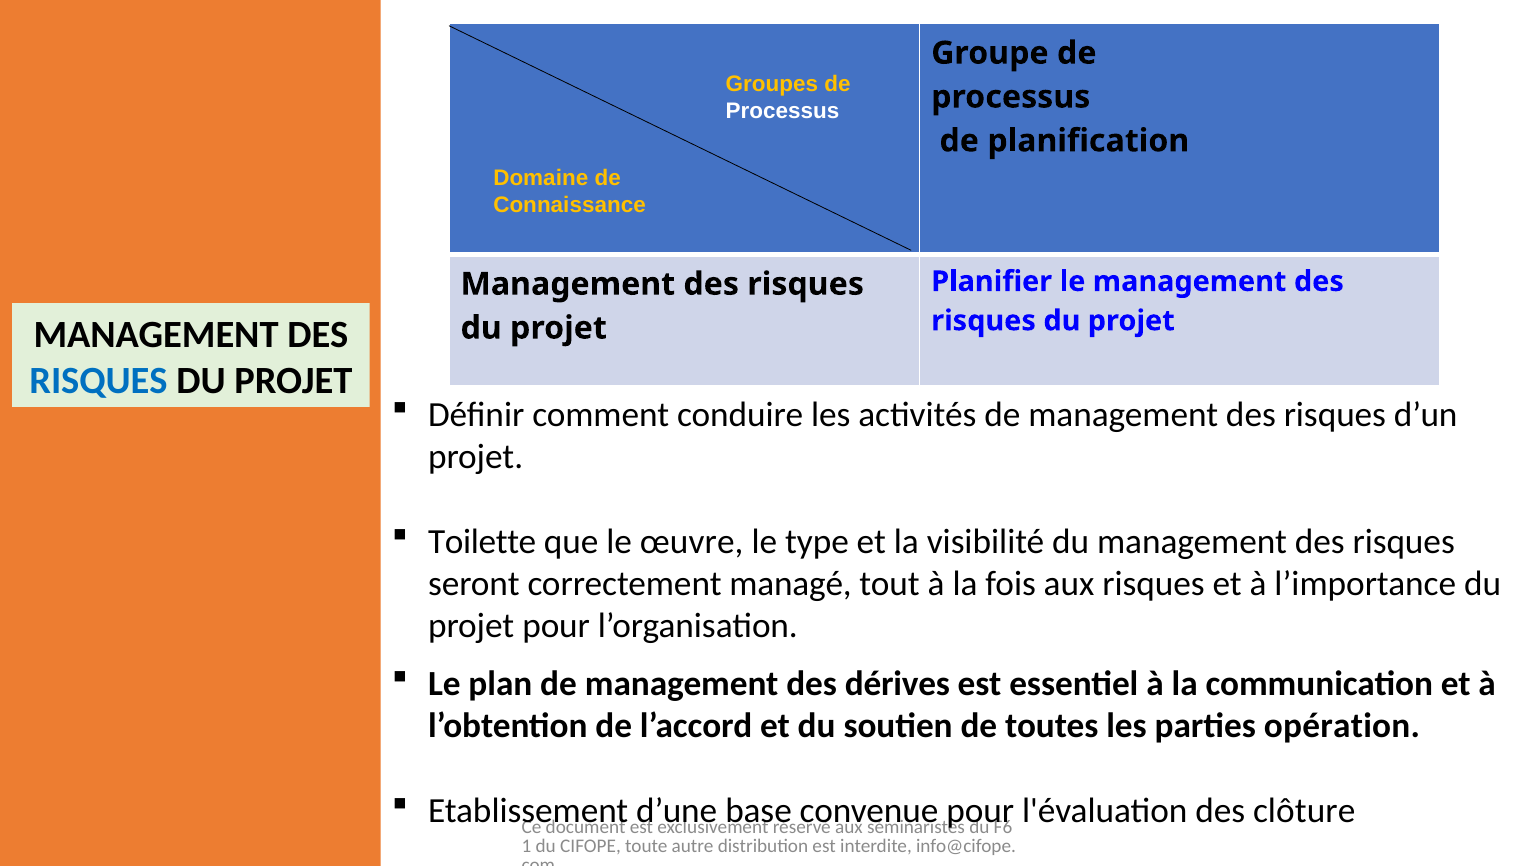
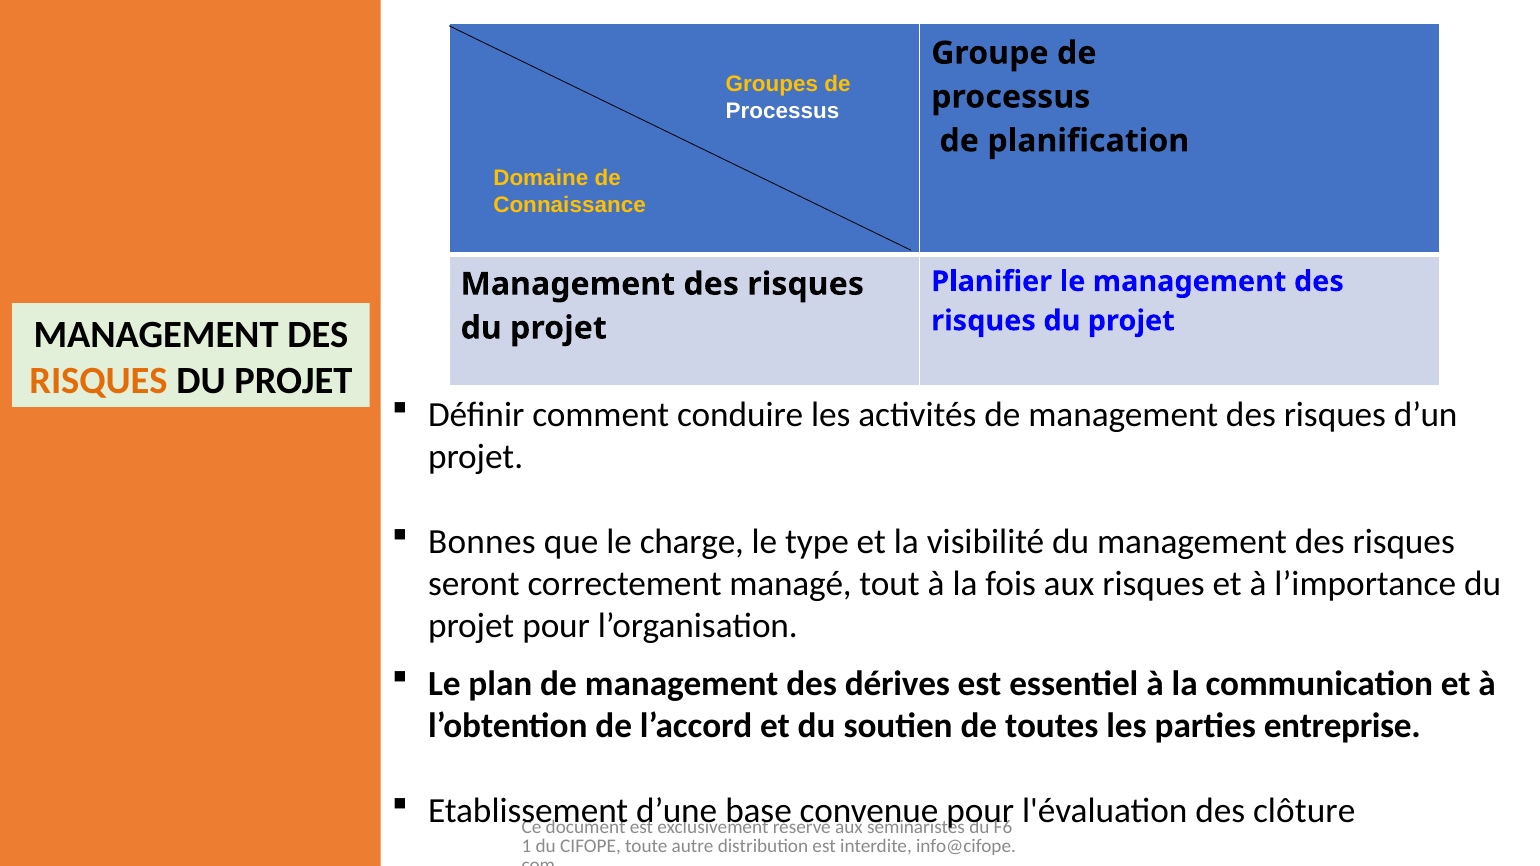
RISQUES at (99, 381) colour: blue -> orange
Toilette: Toilette -> Bonnes
œuvre: œuvre -> charge
opération: opération -> entreprise
